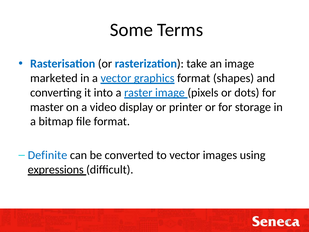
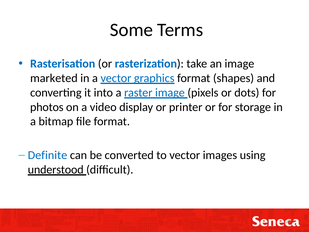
master: master -> photos
expressions: expressions -> understood
